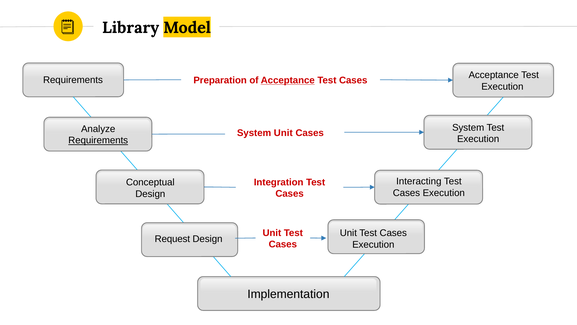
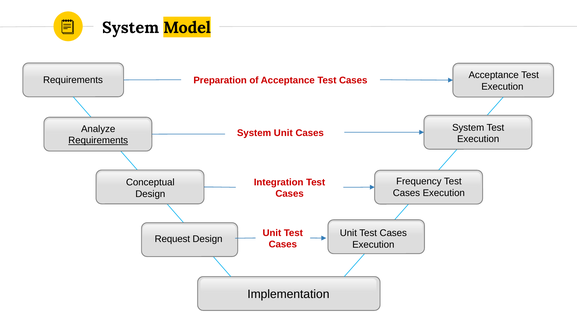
Library at (131, 28): Library -> System
Acceptance at (288, 80) underline: present -> none
Interacting: Interacting -> Frequency
